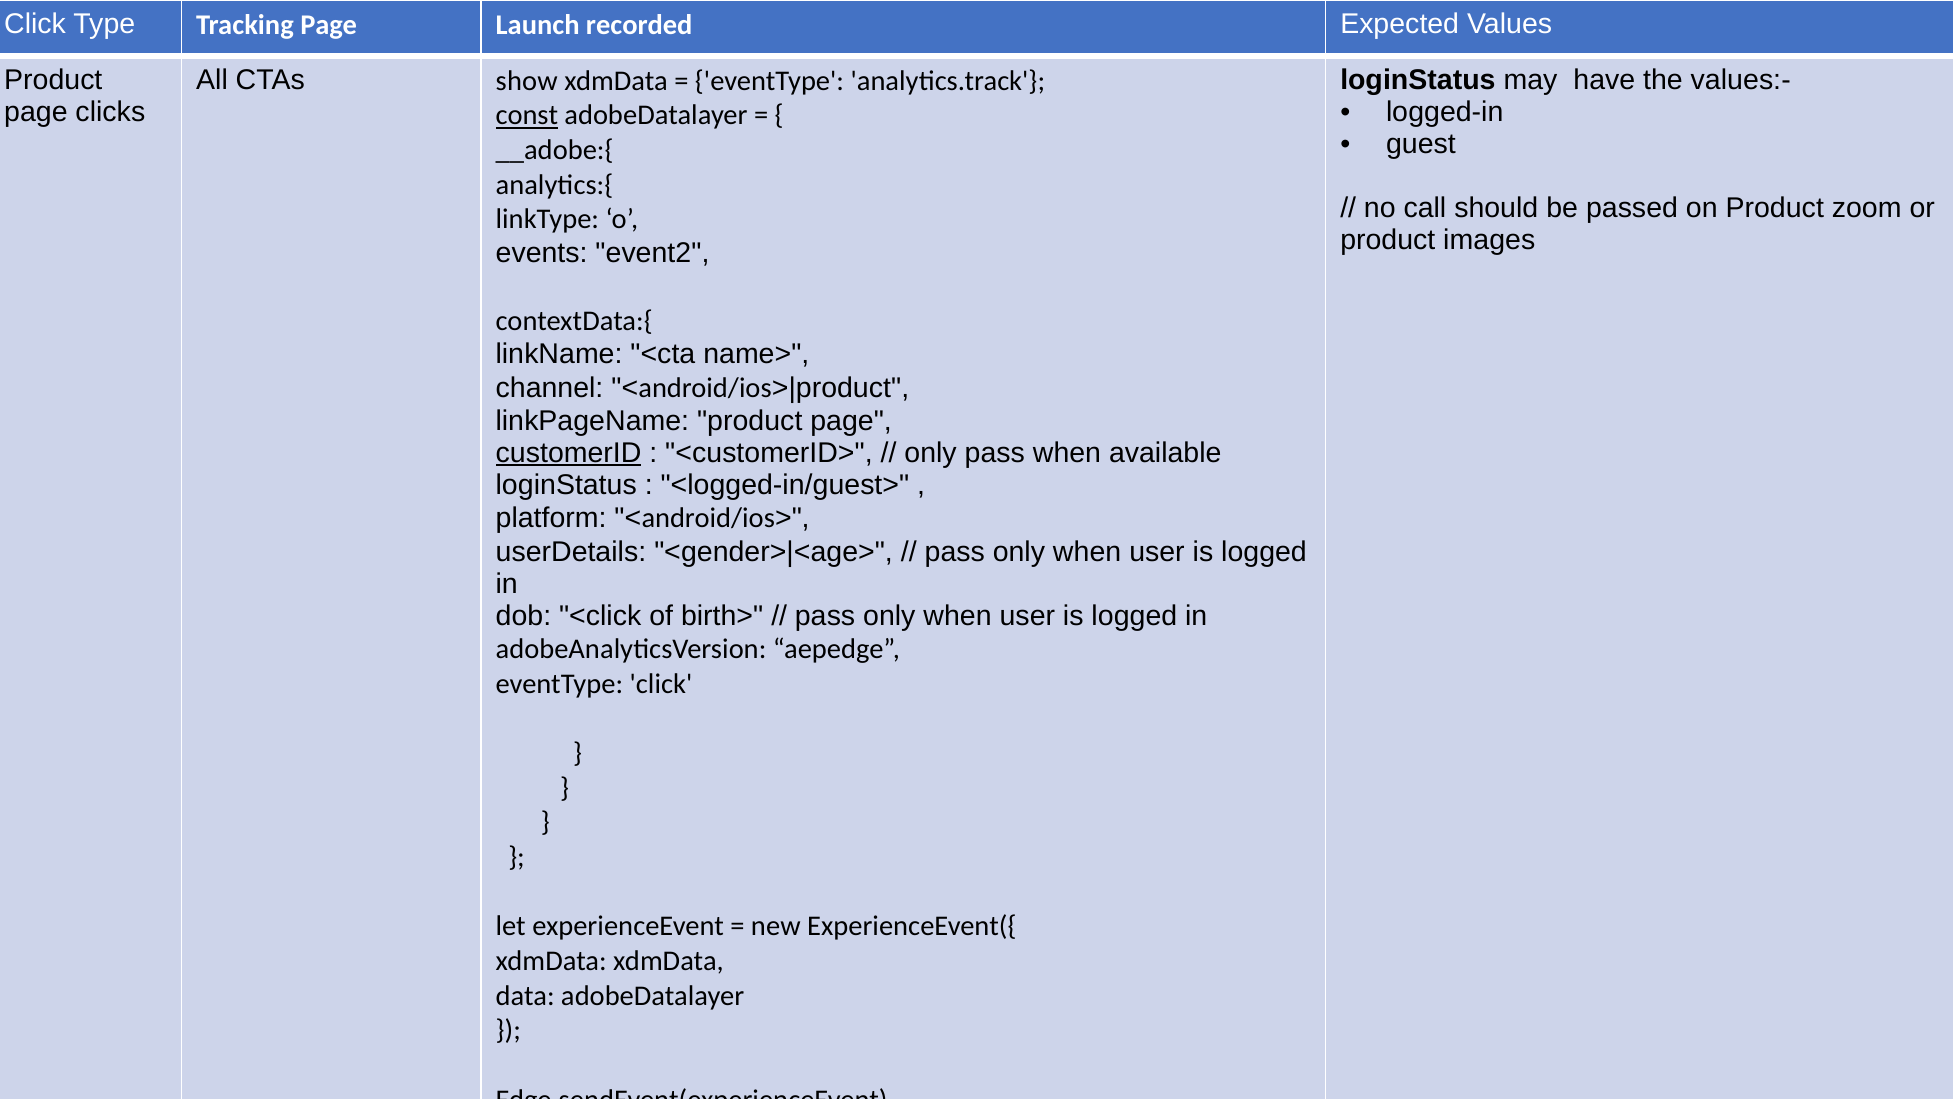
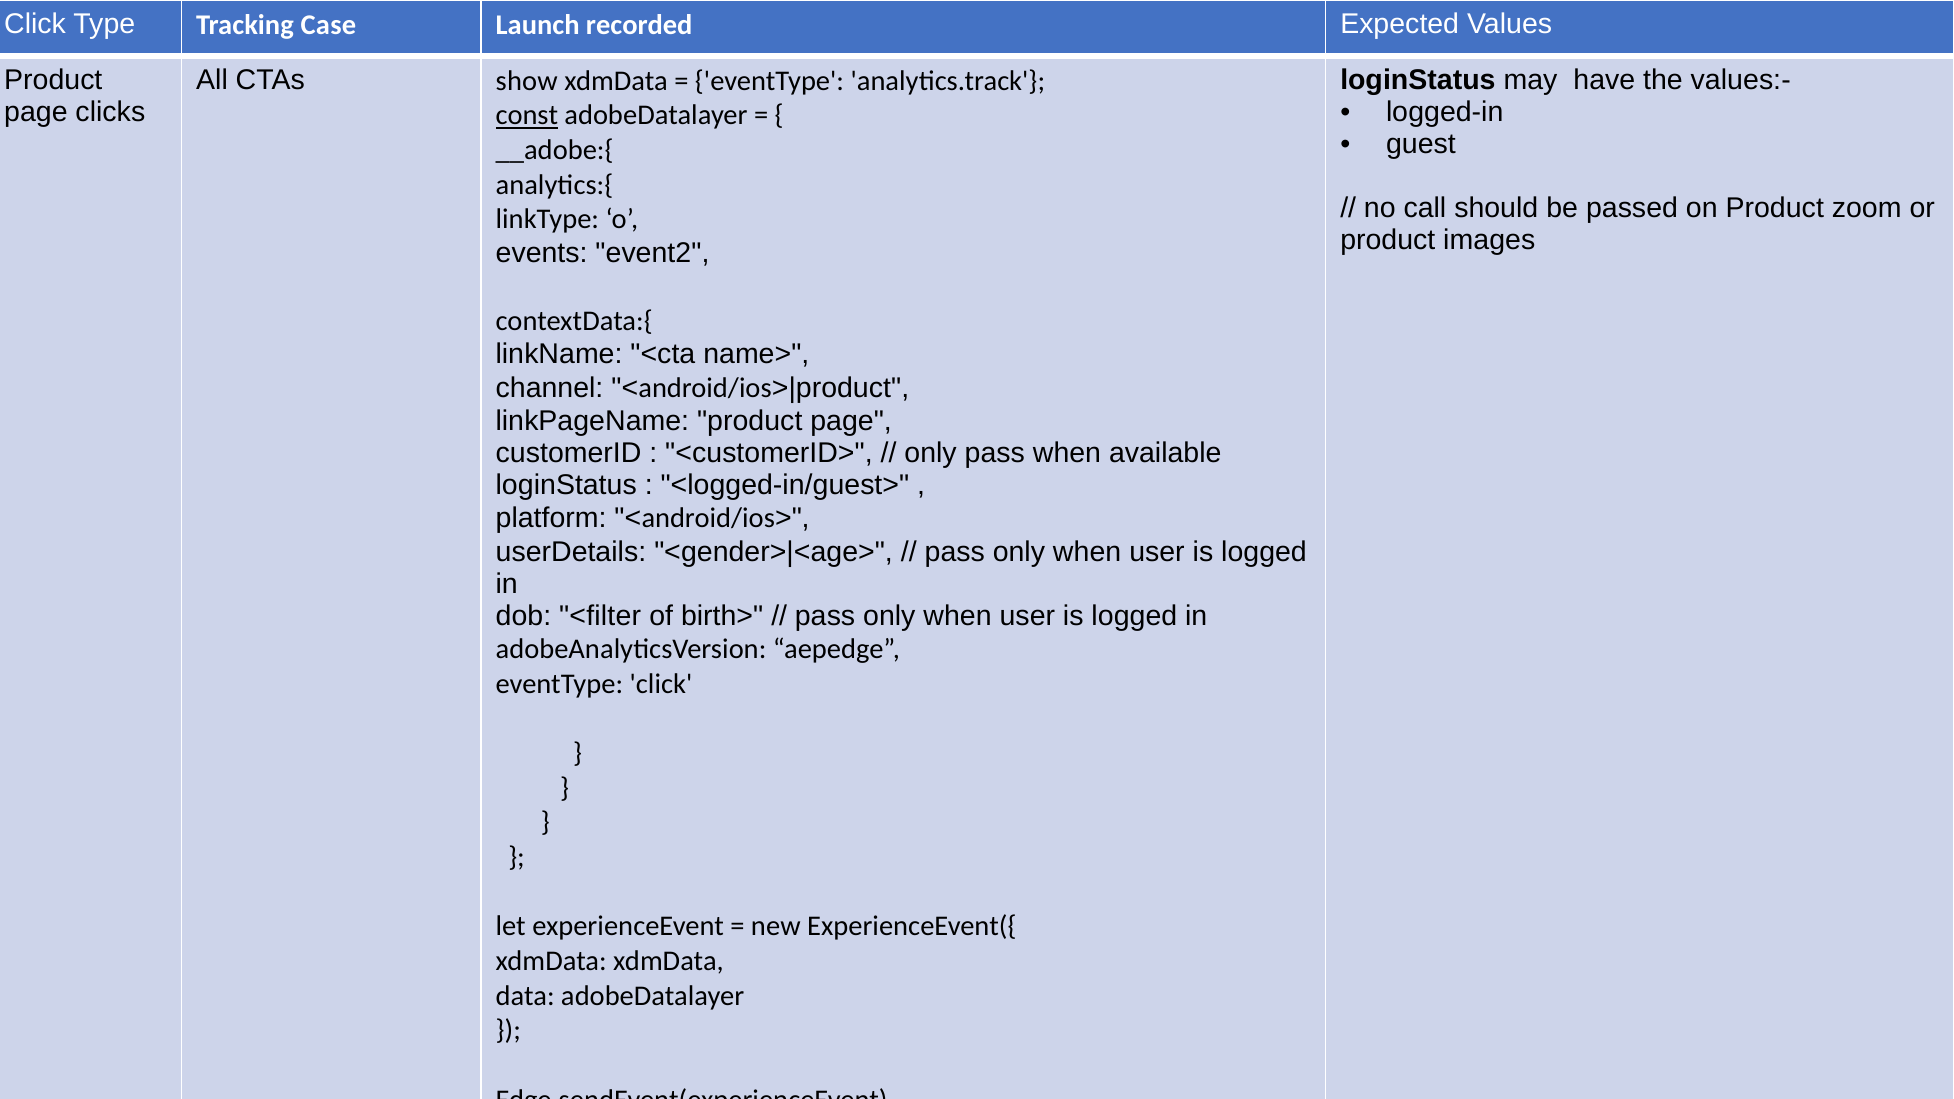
Tracking Page: Page -> Case
customerID underline: present -> none
<click: <click -> <filter
